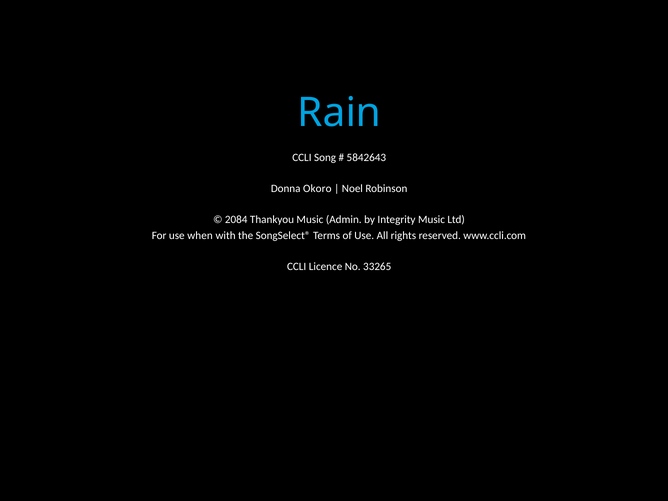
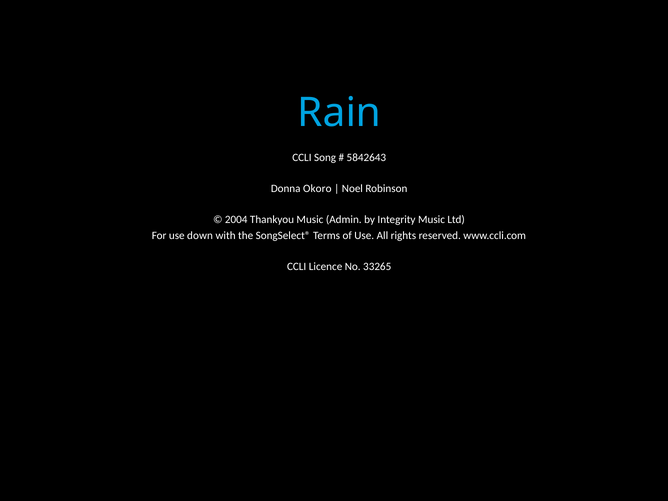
2084: 2084 -> 2004
when: when -> down
